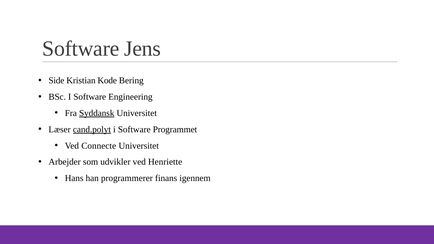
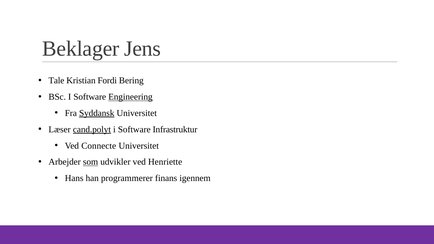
Software at (81, 49): Software -> Beklager
Side: Side -> Tale
Kode: Kode -> Fordi
Engineering underline: none -> present
Programmet: Programmet -> Infrastruktur
som underline: none -> present
